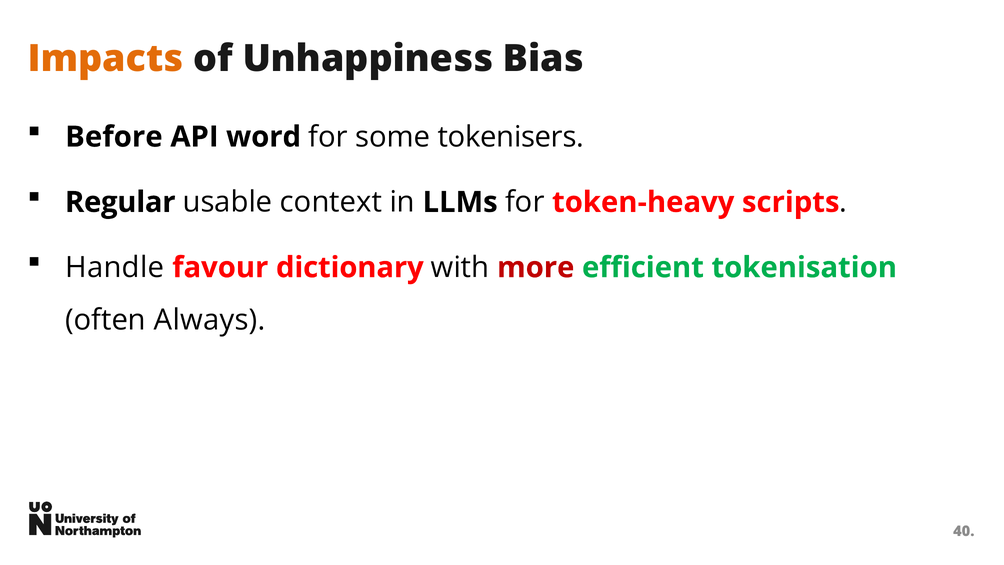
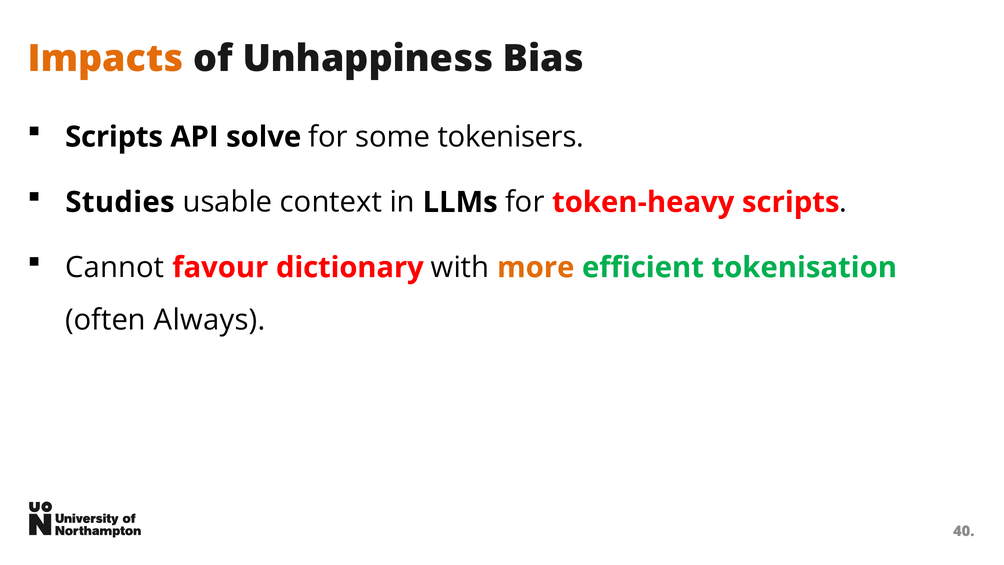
Before at (114, 137): Before -> Scripts
word: word -> solve
Regular: Regular -> Studies
Handle: Handle -> Cannot
more colour: red -> orange
